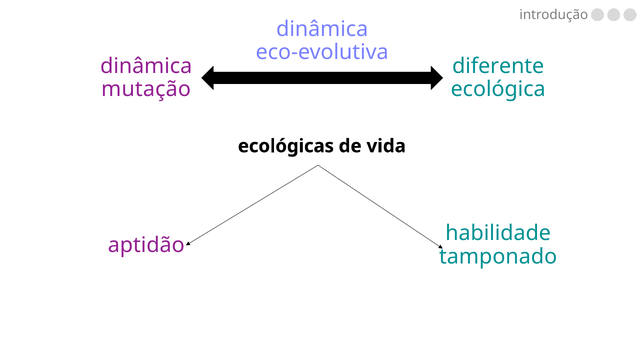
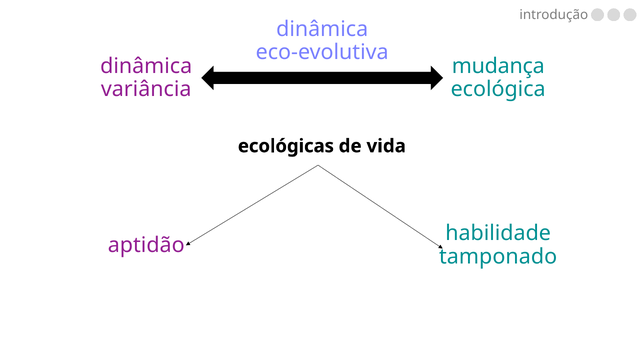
diferente: diferente -> mudança
mutação: mutação -> variância
